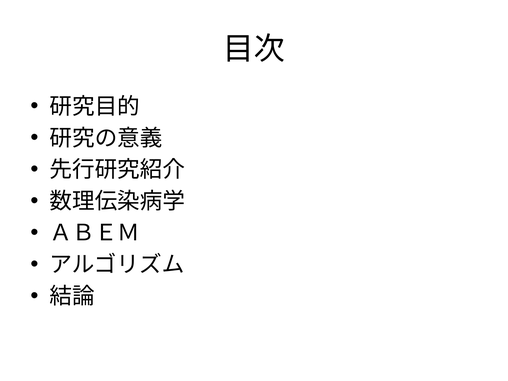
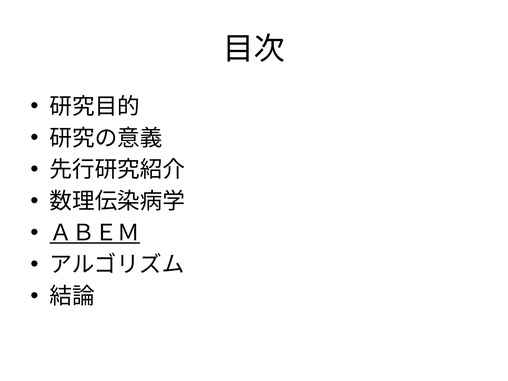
ＡＢＥＭ underline: none -> present
